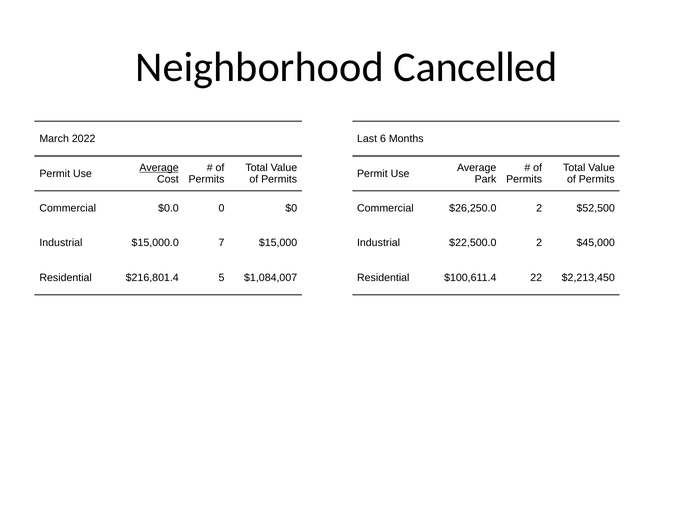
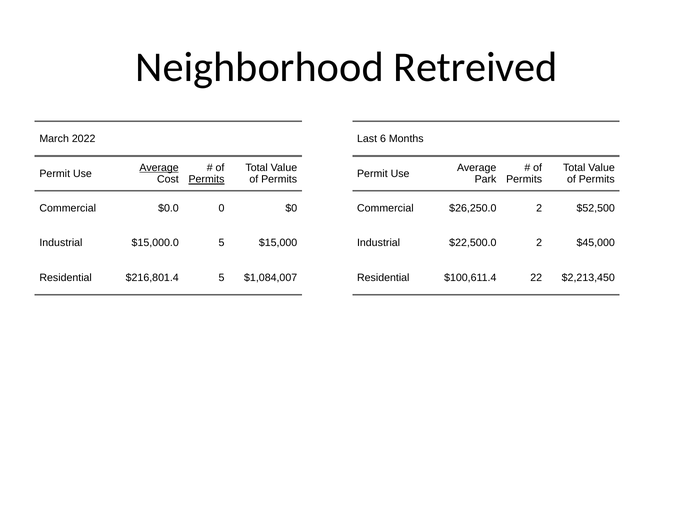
Cancelled: Cancelled -> Retreived
Permits at (206, 179) underline: none -> present
$15,000.0 7: 7 -> 5
